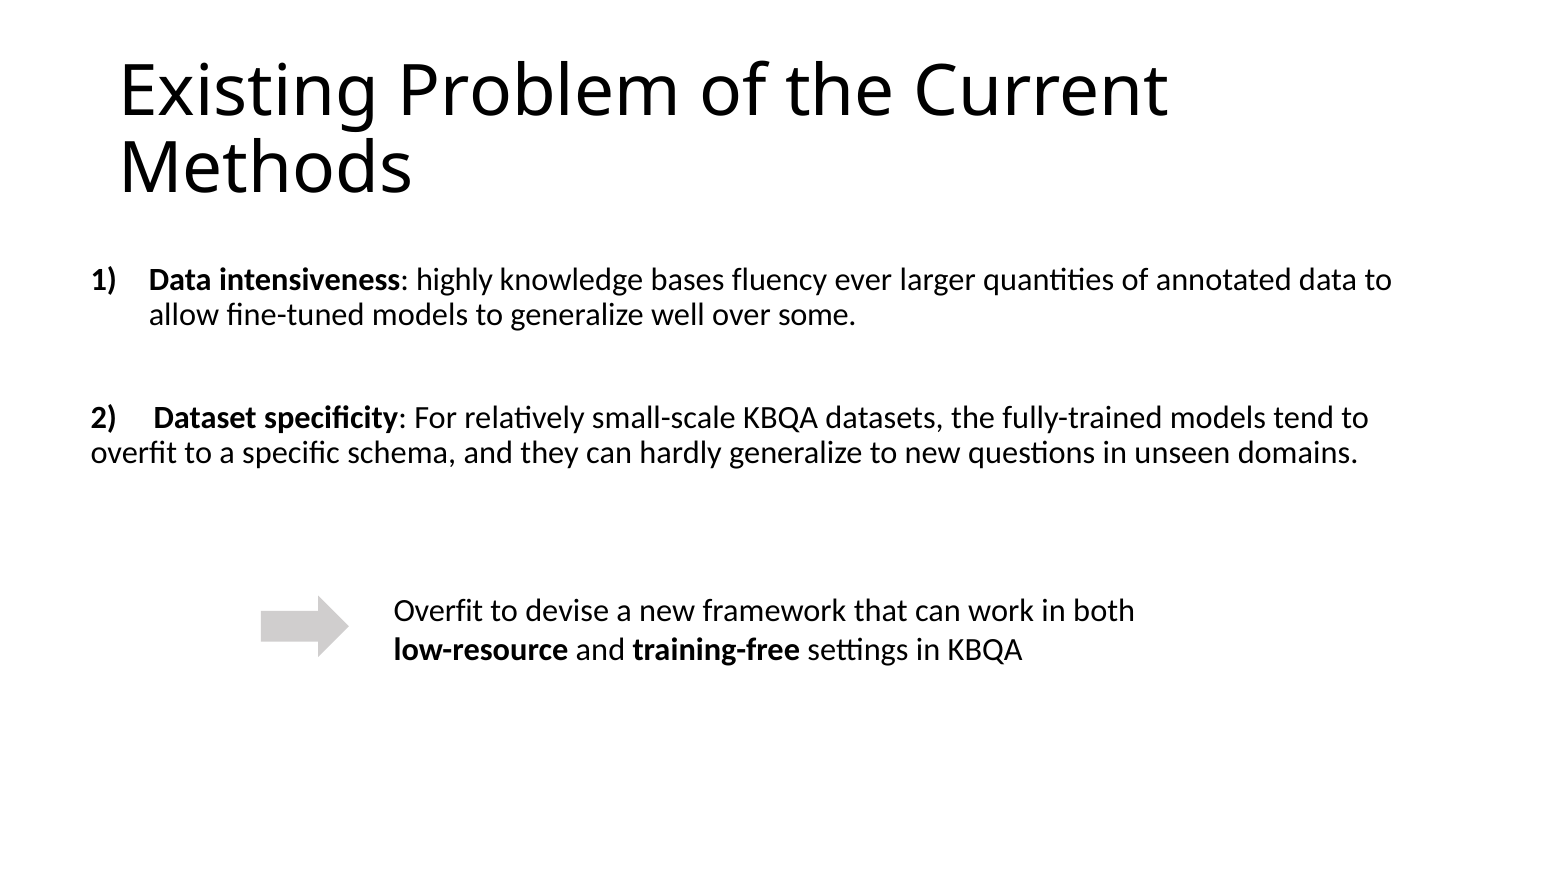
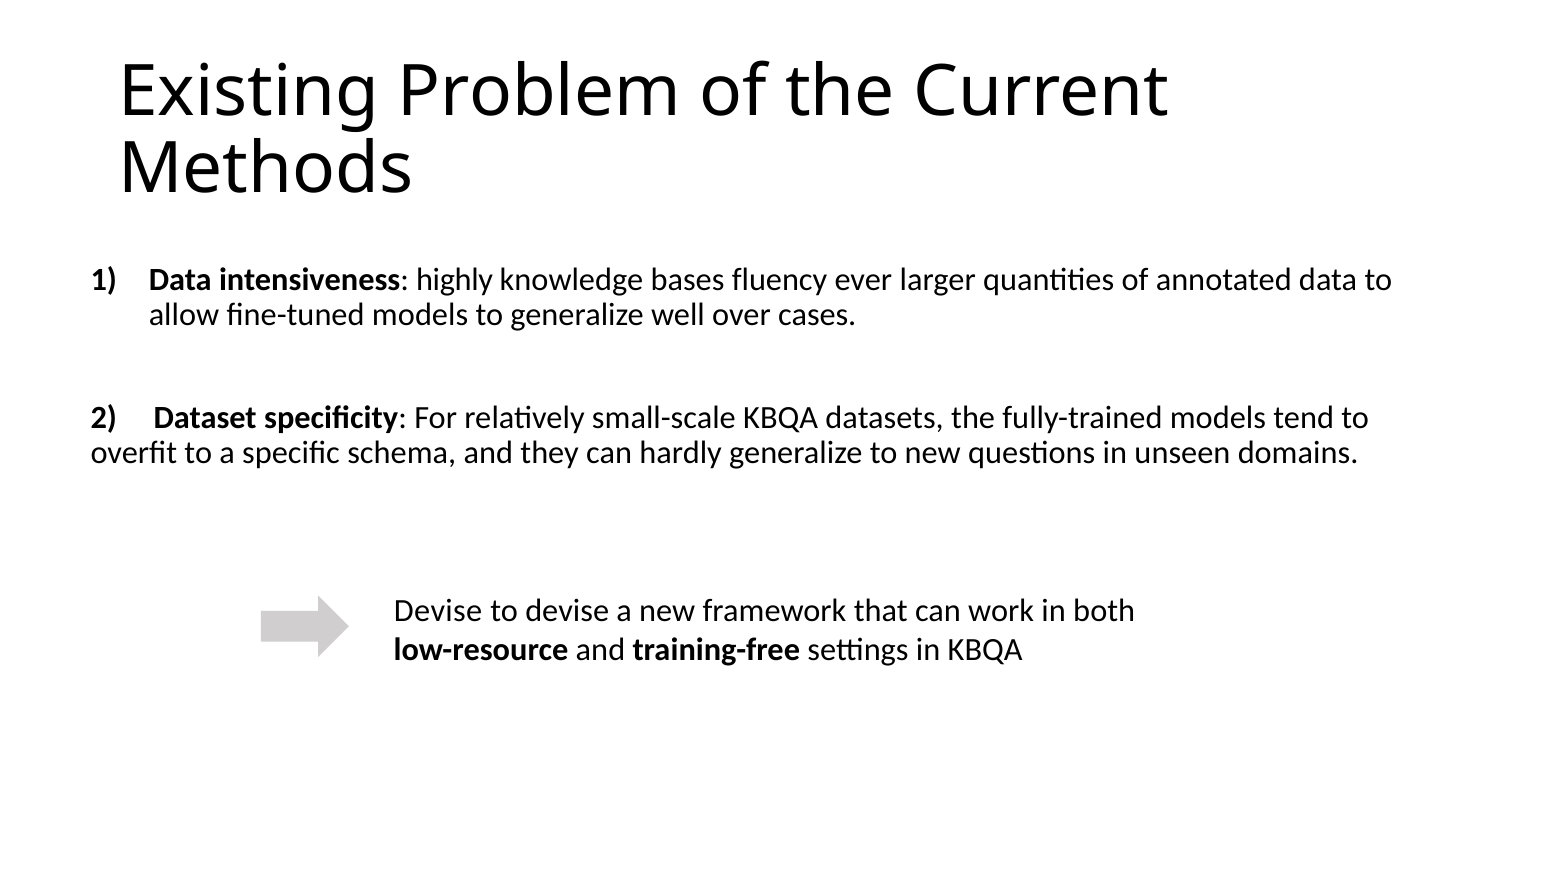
some: some -> cases
Overfit at (438, 611): Overfit -> Devise
